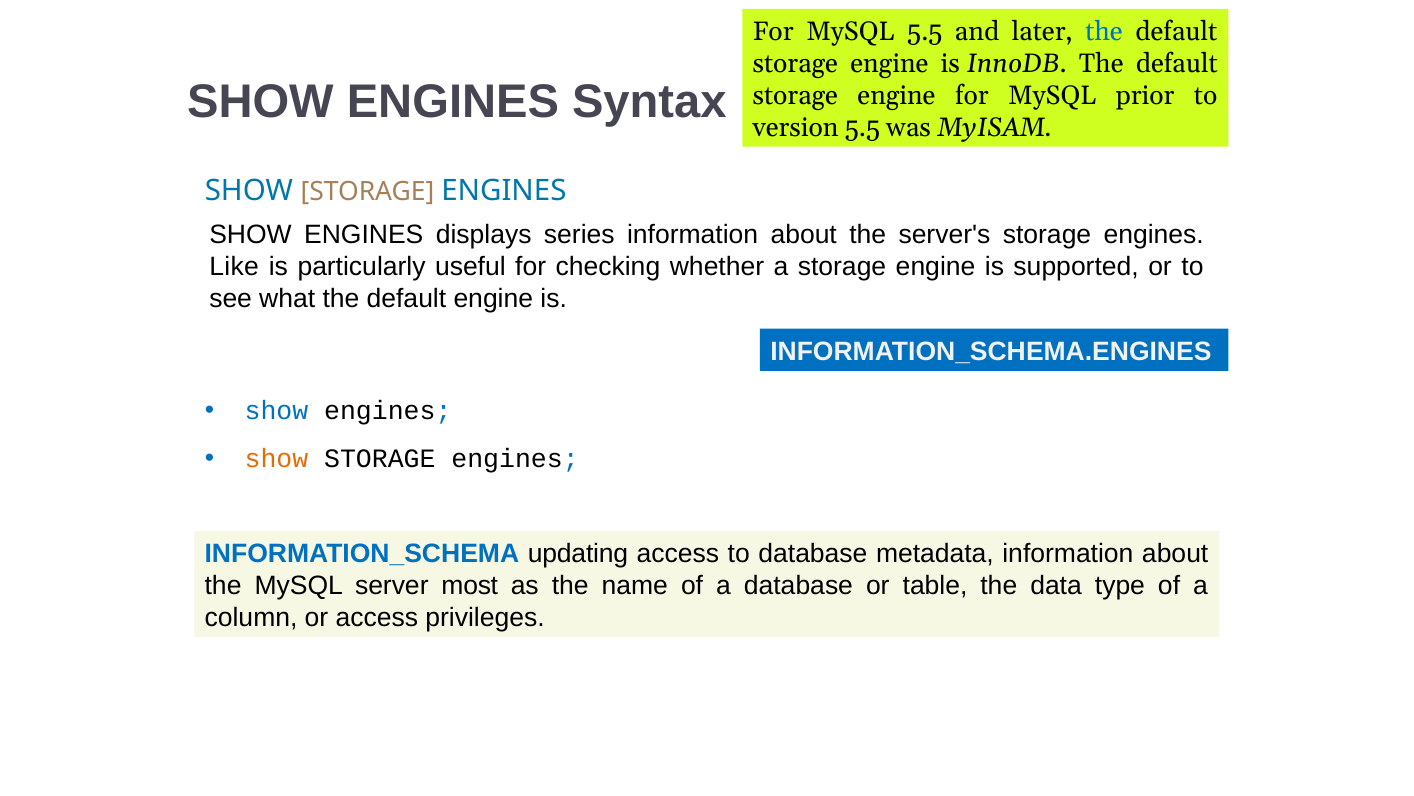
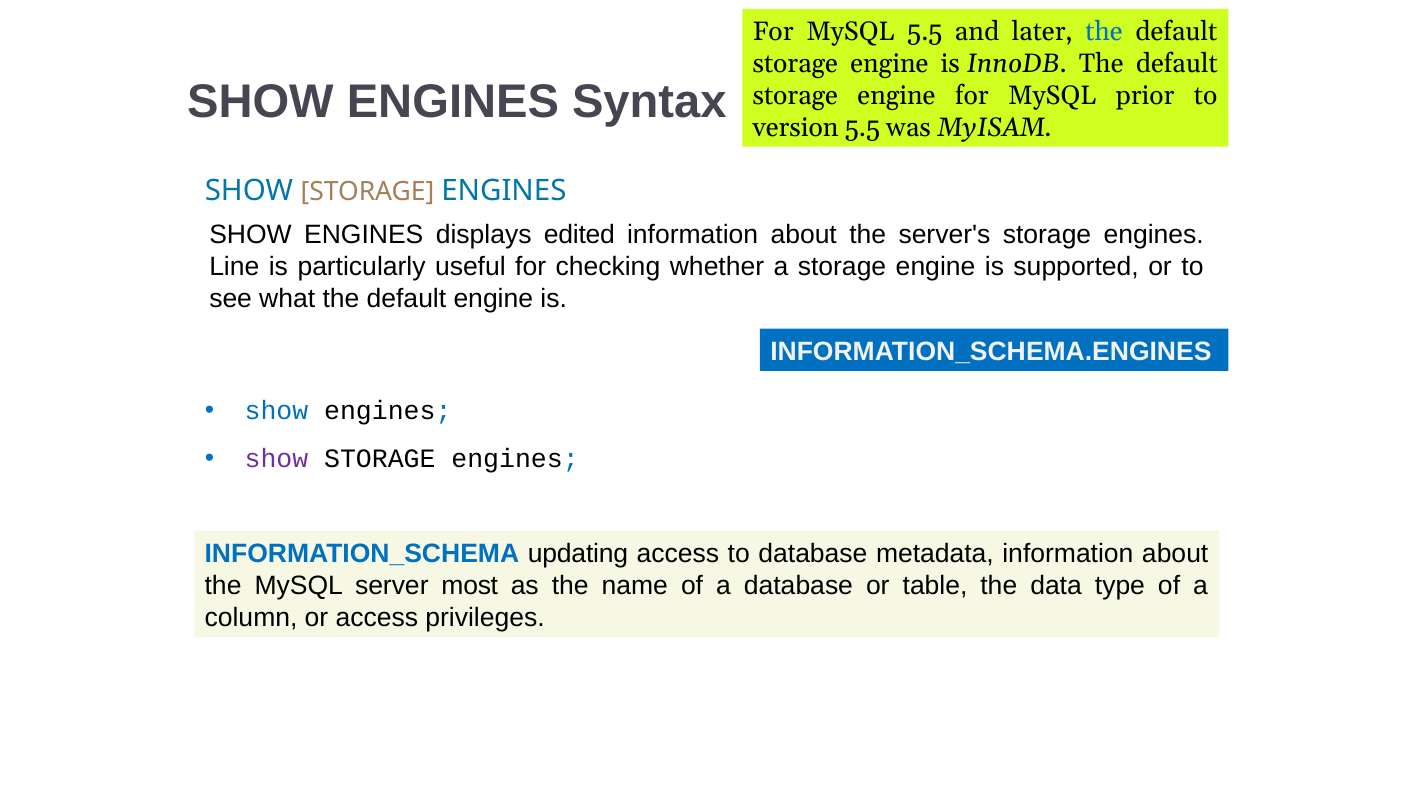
series: series -> edited
Like: Like -> Line
show at (276, 459) colour: orange -> purple
